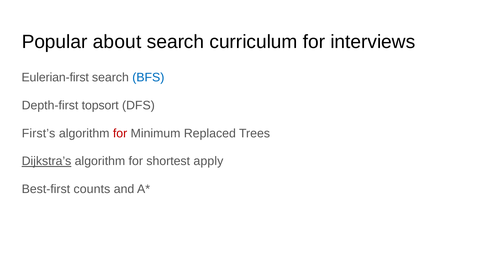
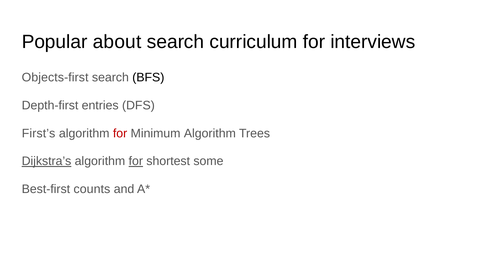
Eulerian-first: Eulerian-first -> Objects-first
BFS colour: blue -> black
topsort: topsort -> entries
Minimum Replaced: Replaced -> Algorithm
for at (136, 161) underline: none -> present
apply: apply -> some
